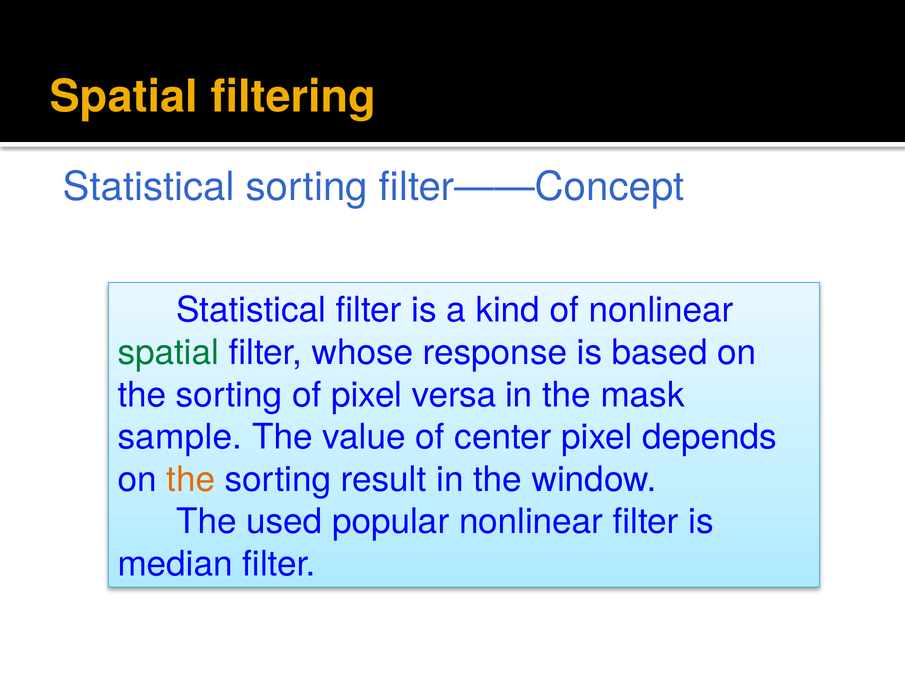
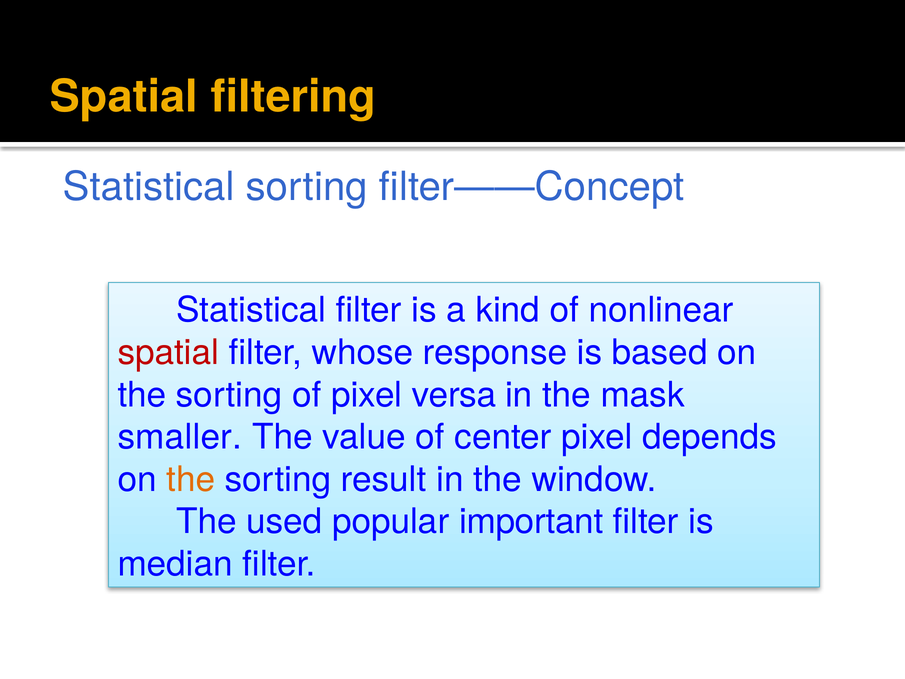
spatial at (168, 353) colour: green -> red
sample: sample -> smaller
popular nonlinear: nonlinear -> important
